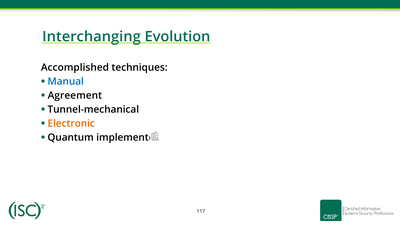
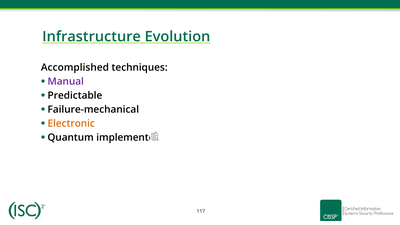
Interchanging: Interchanging -> Infrastructure
Manual colour: blue -> purple
Agreement: Agreement -> Predictable
Tunnel-mechanical: Tunnel-mechanical -> Failure-mechanical
